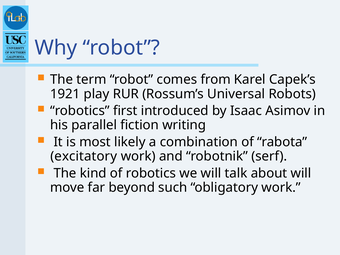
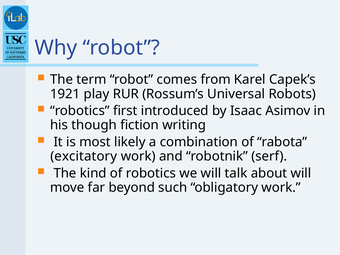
parallel: parallel -> though
